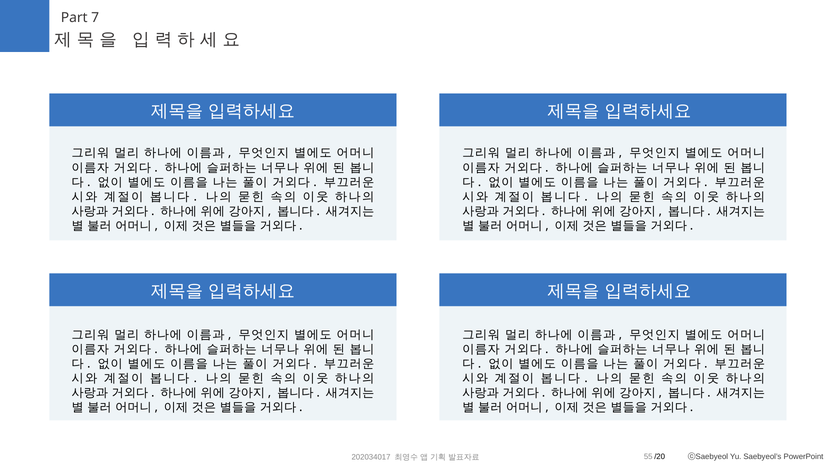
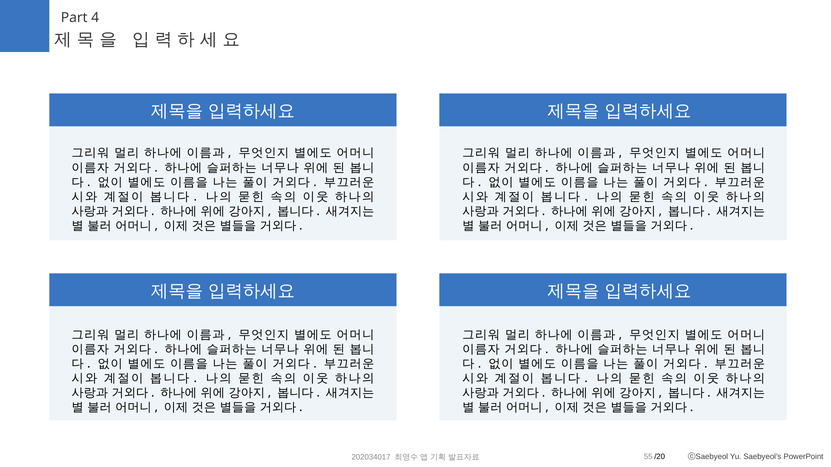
7: 7 -> 4
